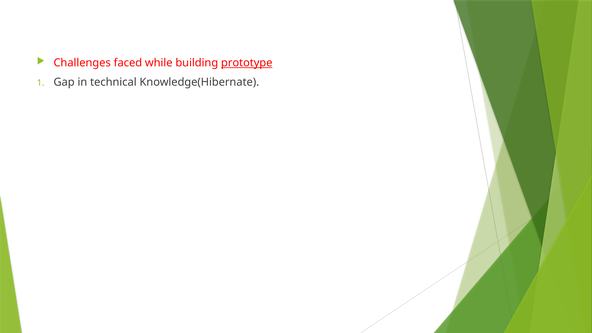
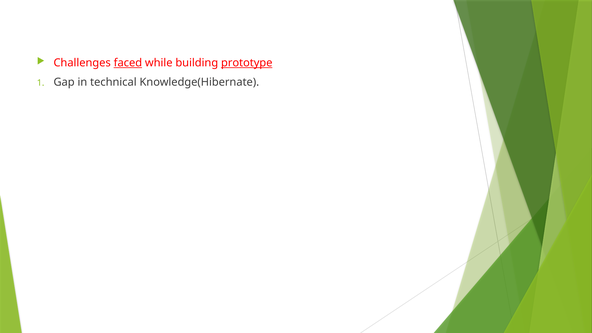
faced underline: none -> present
